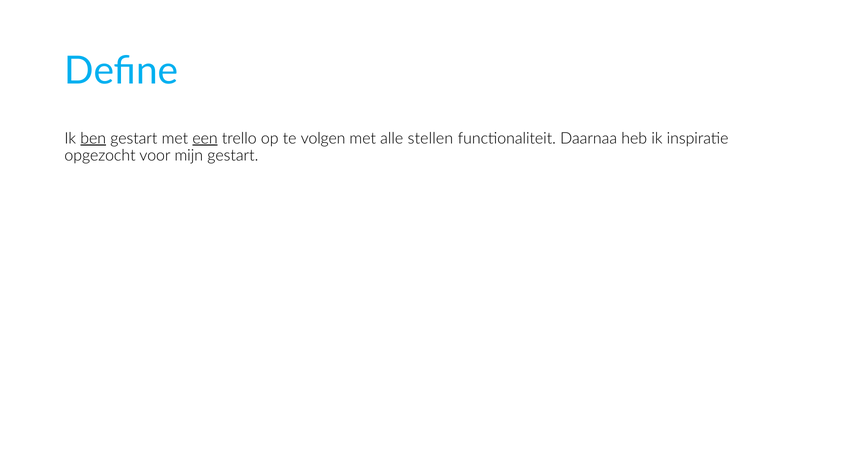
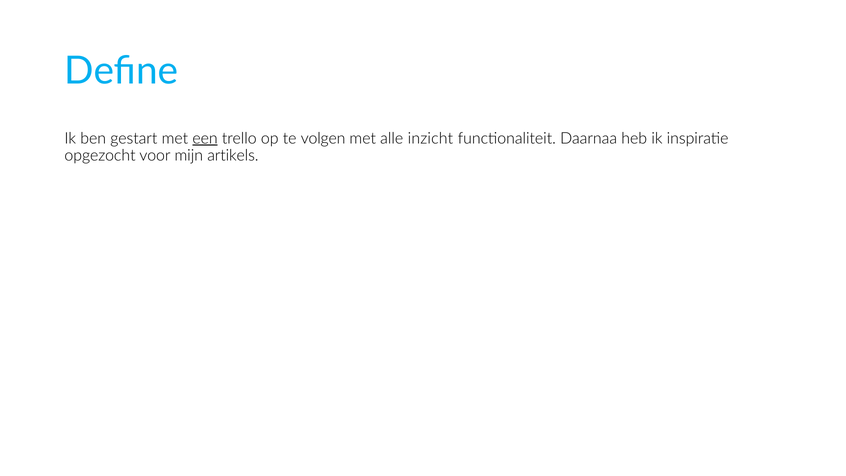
ben underline: present -> none
stellen: stellen -> inzicht
mijn gestart: gestart -> artikels
